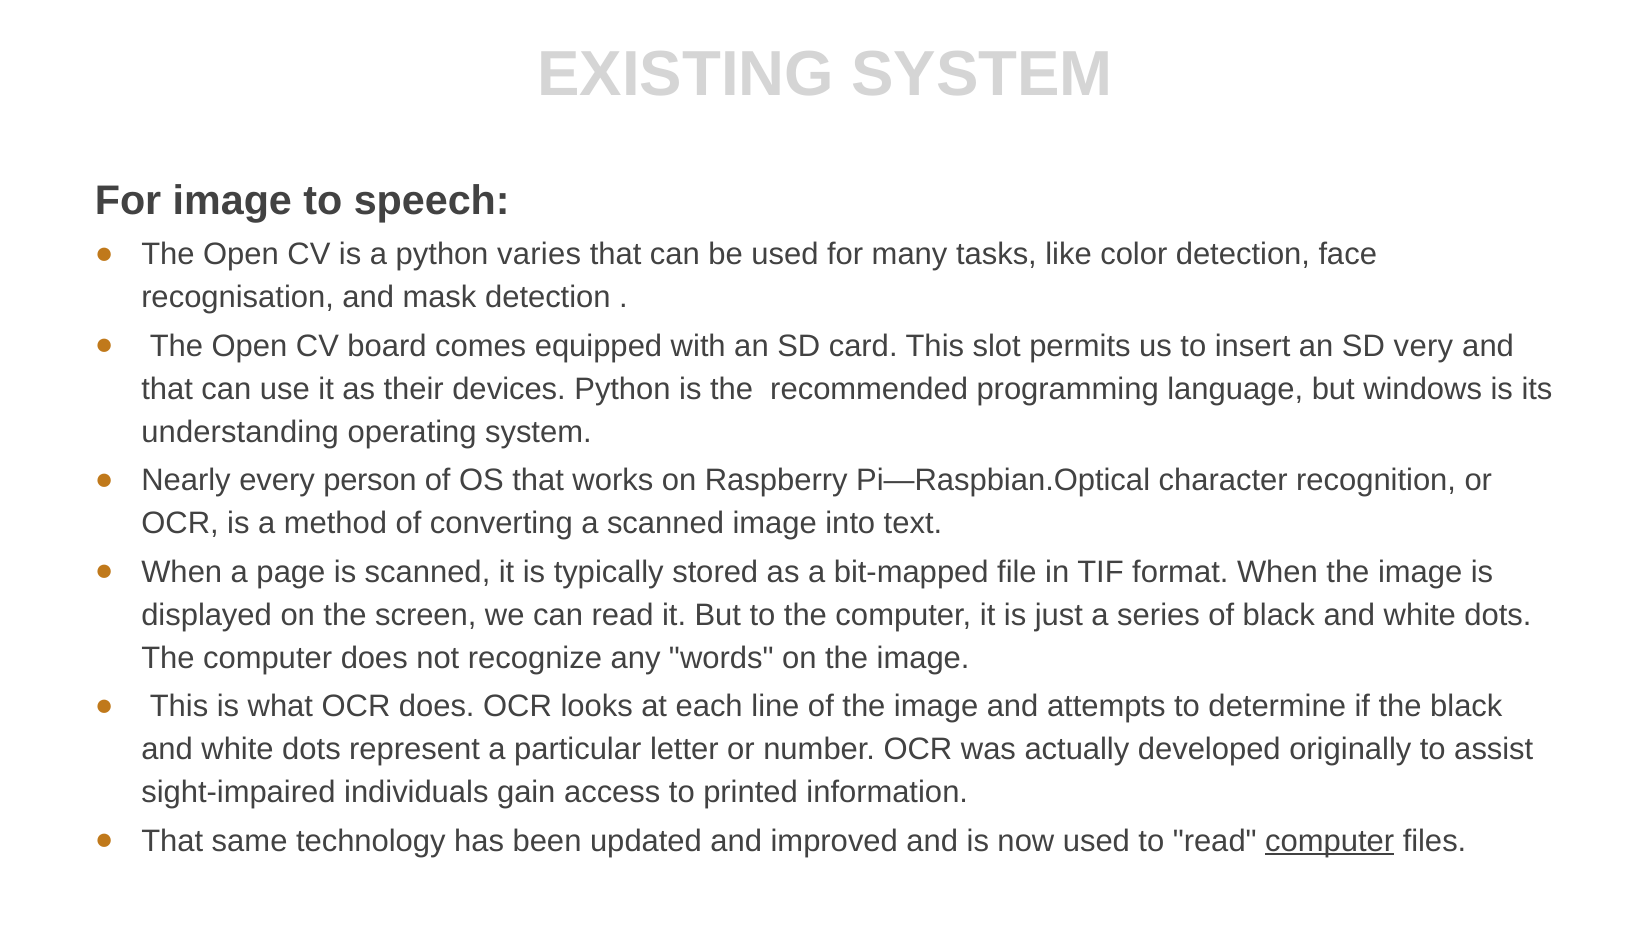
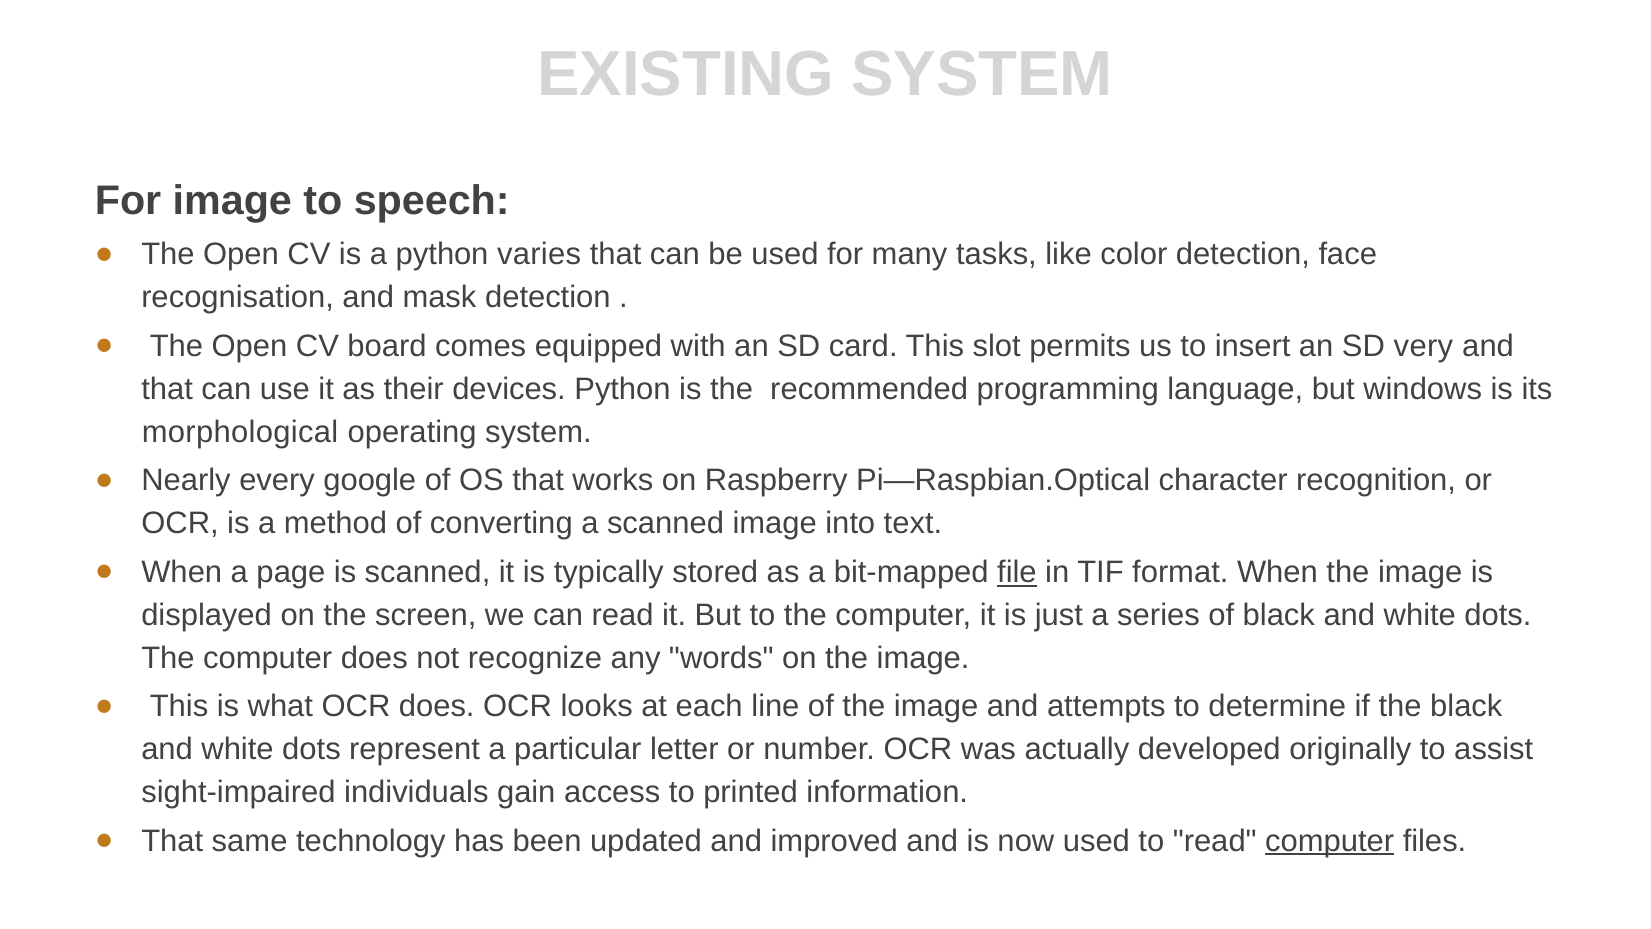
understanding: understanding -> morphological
person: person -> google
file underline: none -> present
